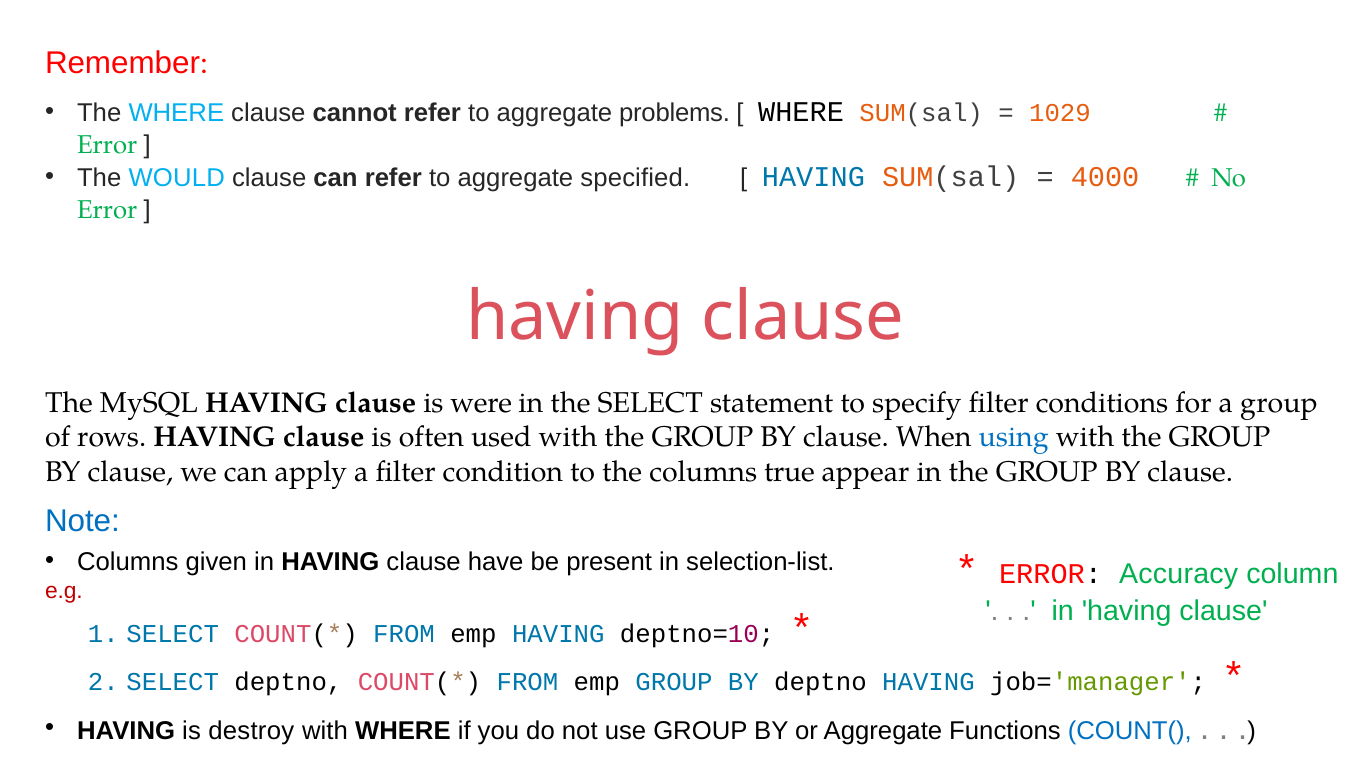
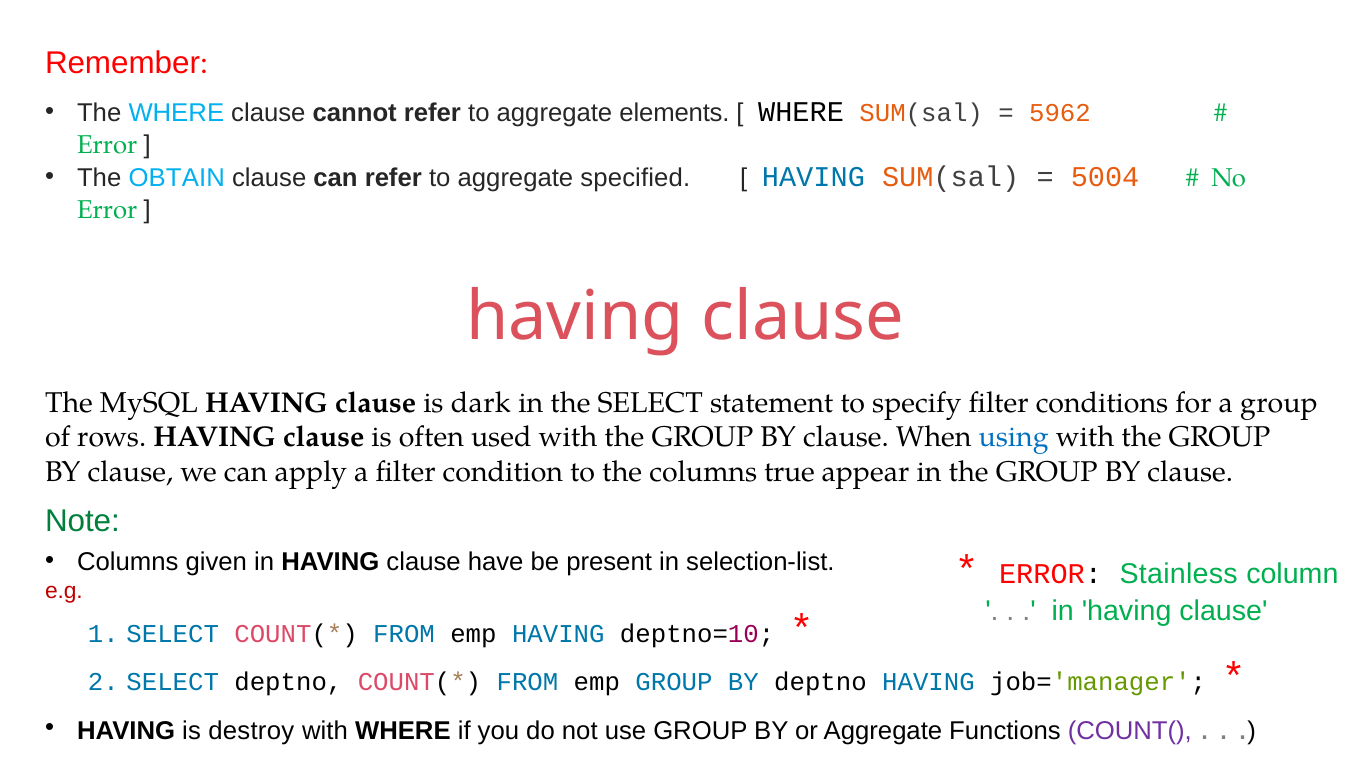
problems: problems -> elements
1029: 1029 -> 5962
WOULD: WOULD -> OBTAIN
4000: 4000 -> 5004
were: were -> dark
Note colour: blue -> green
Accuracy: Accuracy -> Stainless
COUNT( colour: blue -> purple
